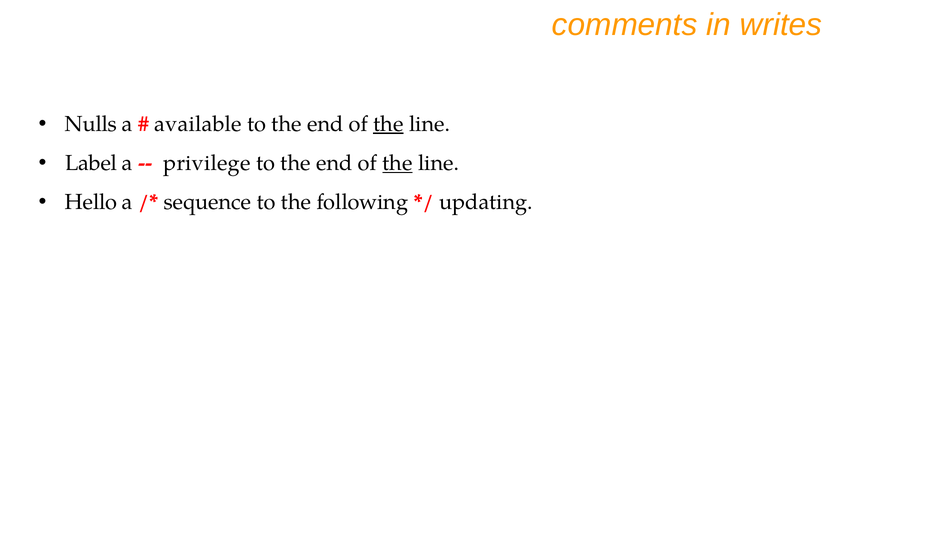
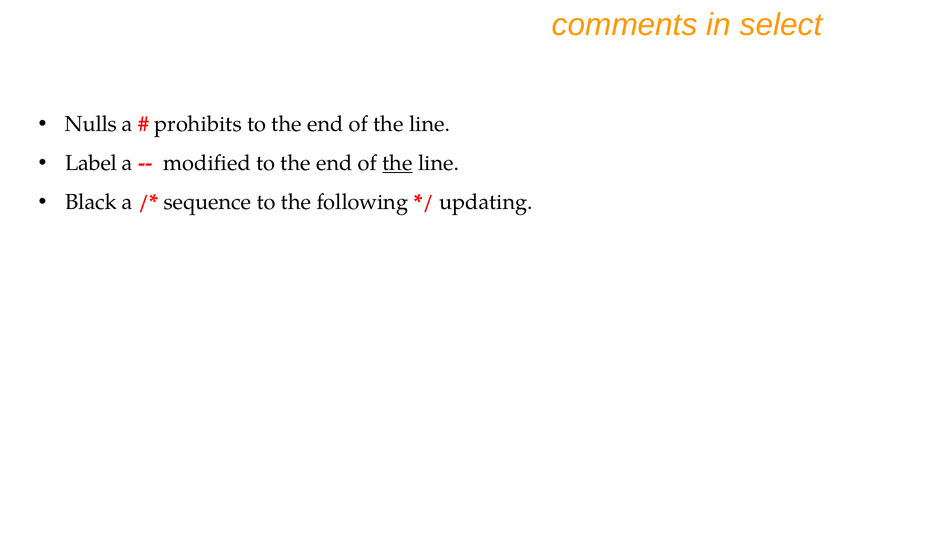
writes: writes -> select
available: available -> prohibits
the at (388, 124) underline: present -> none
privilege: privilege -> modified
Hello: Hello -> Black
